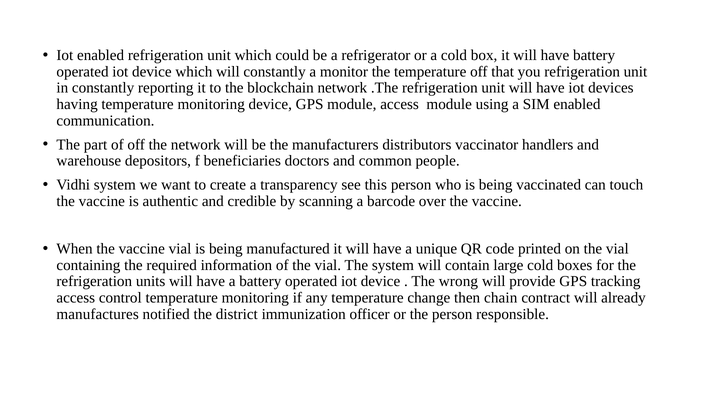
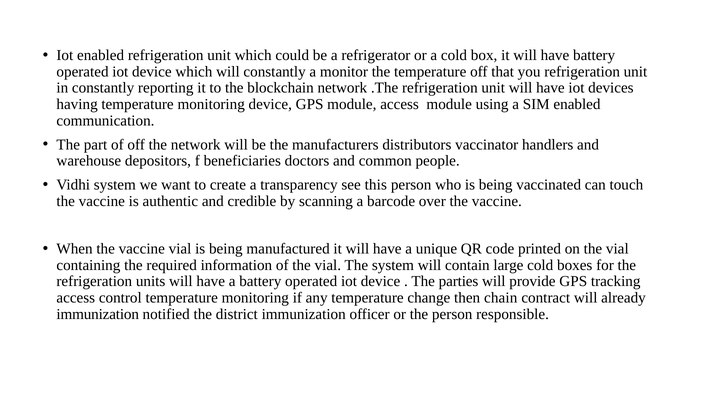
wrong: wrong -> parties
manufactures at (98, 314): manufactures -> immunization
